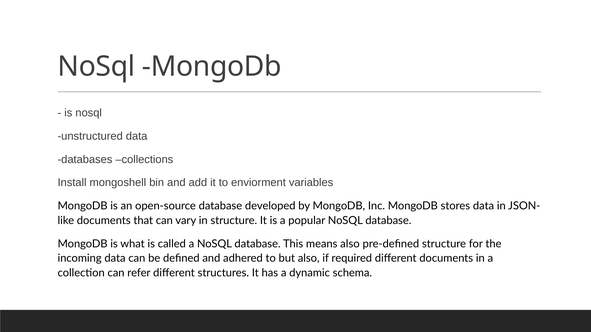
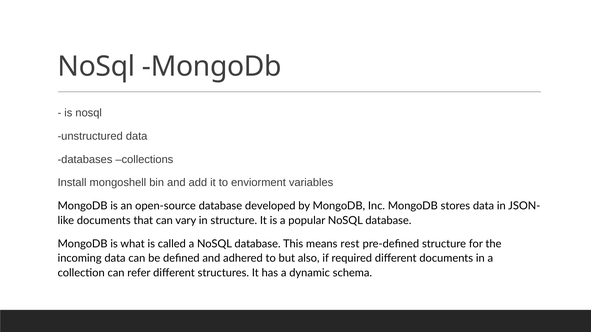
means also: also -> rest
